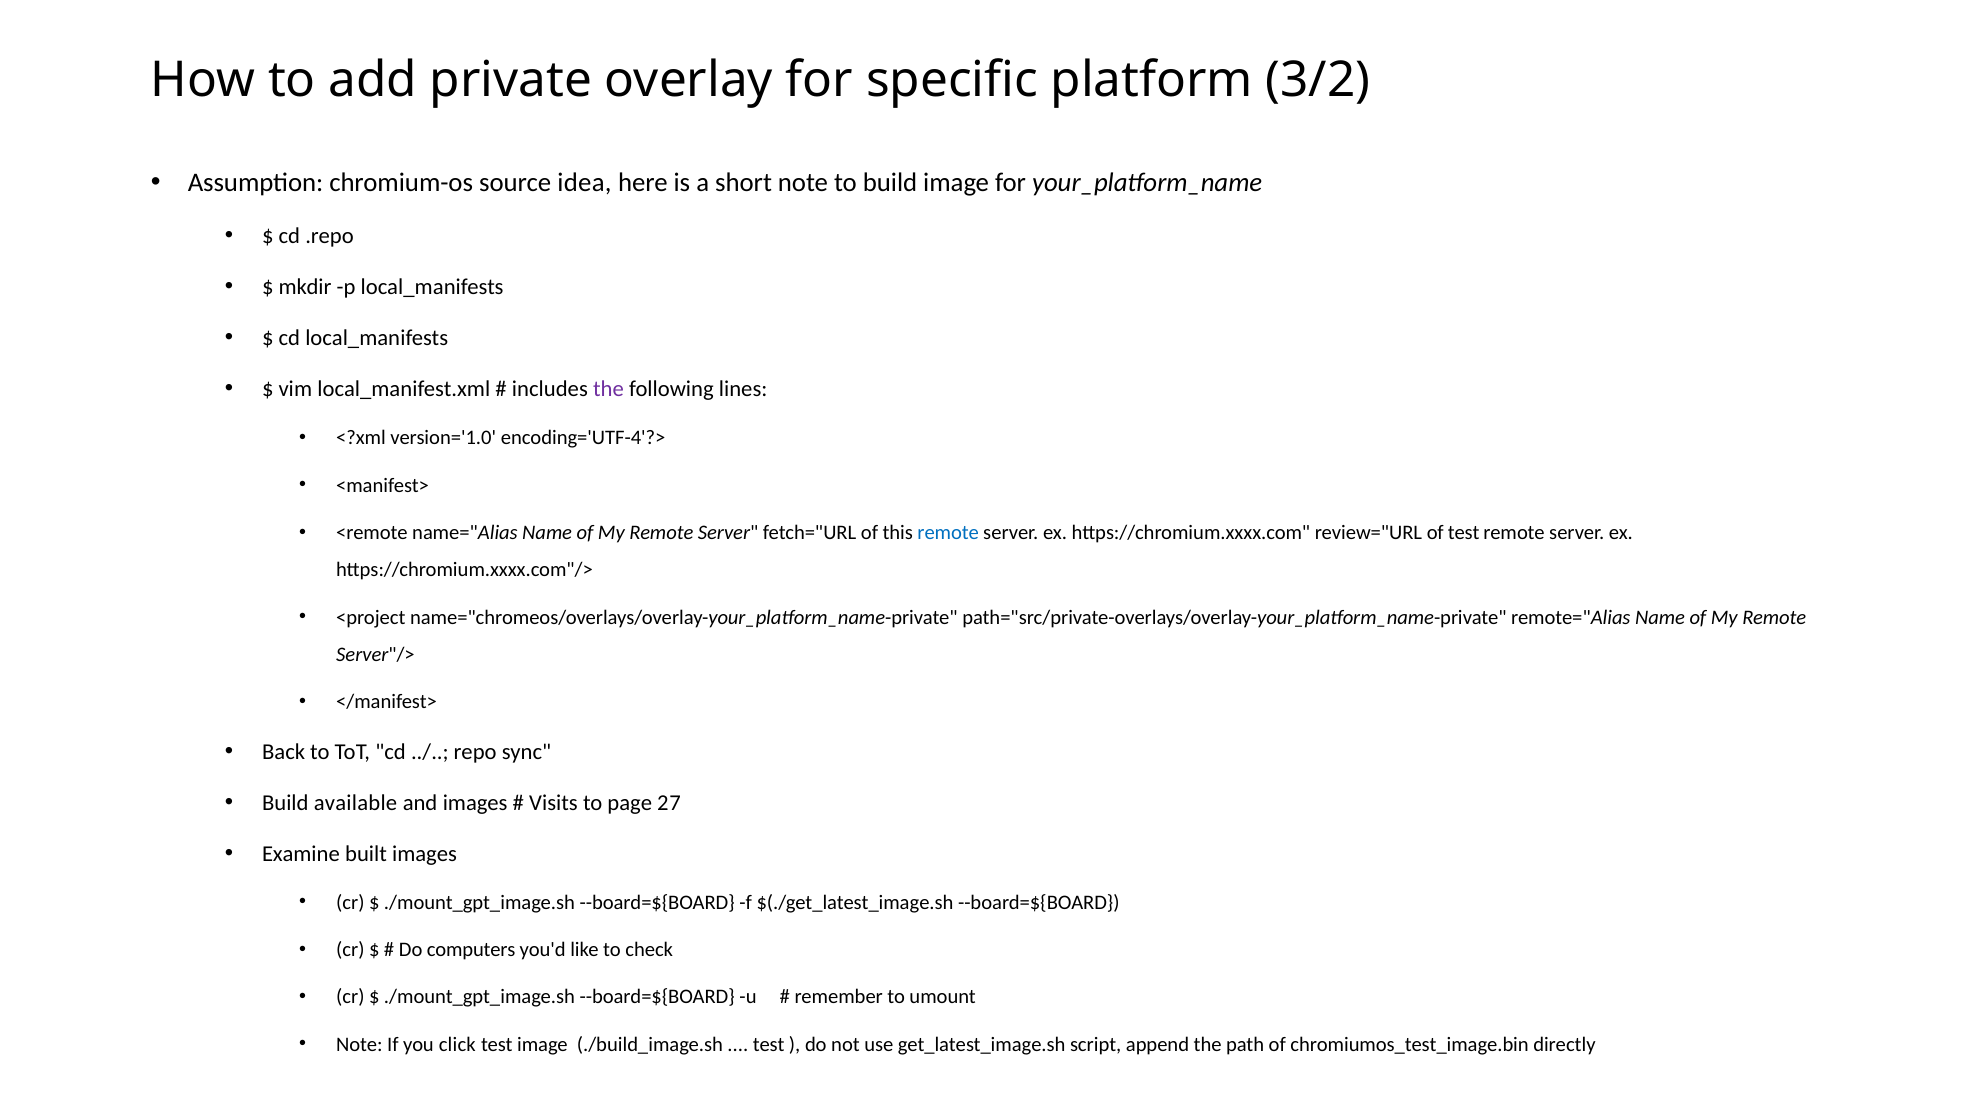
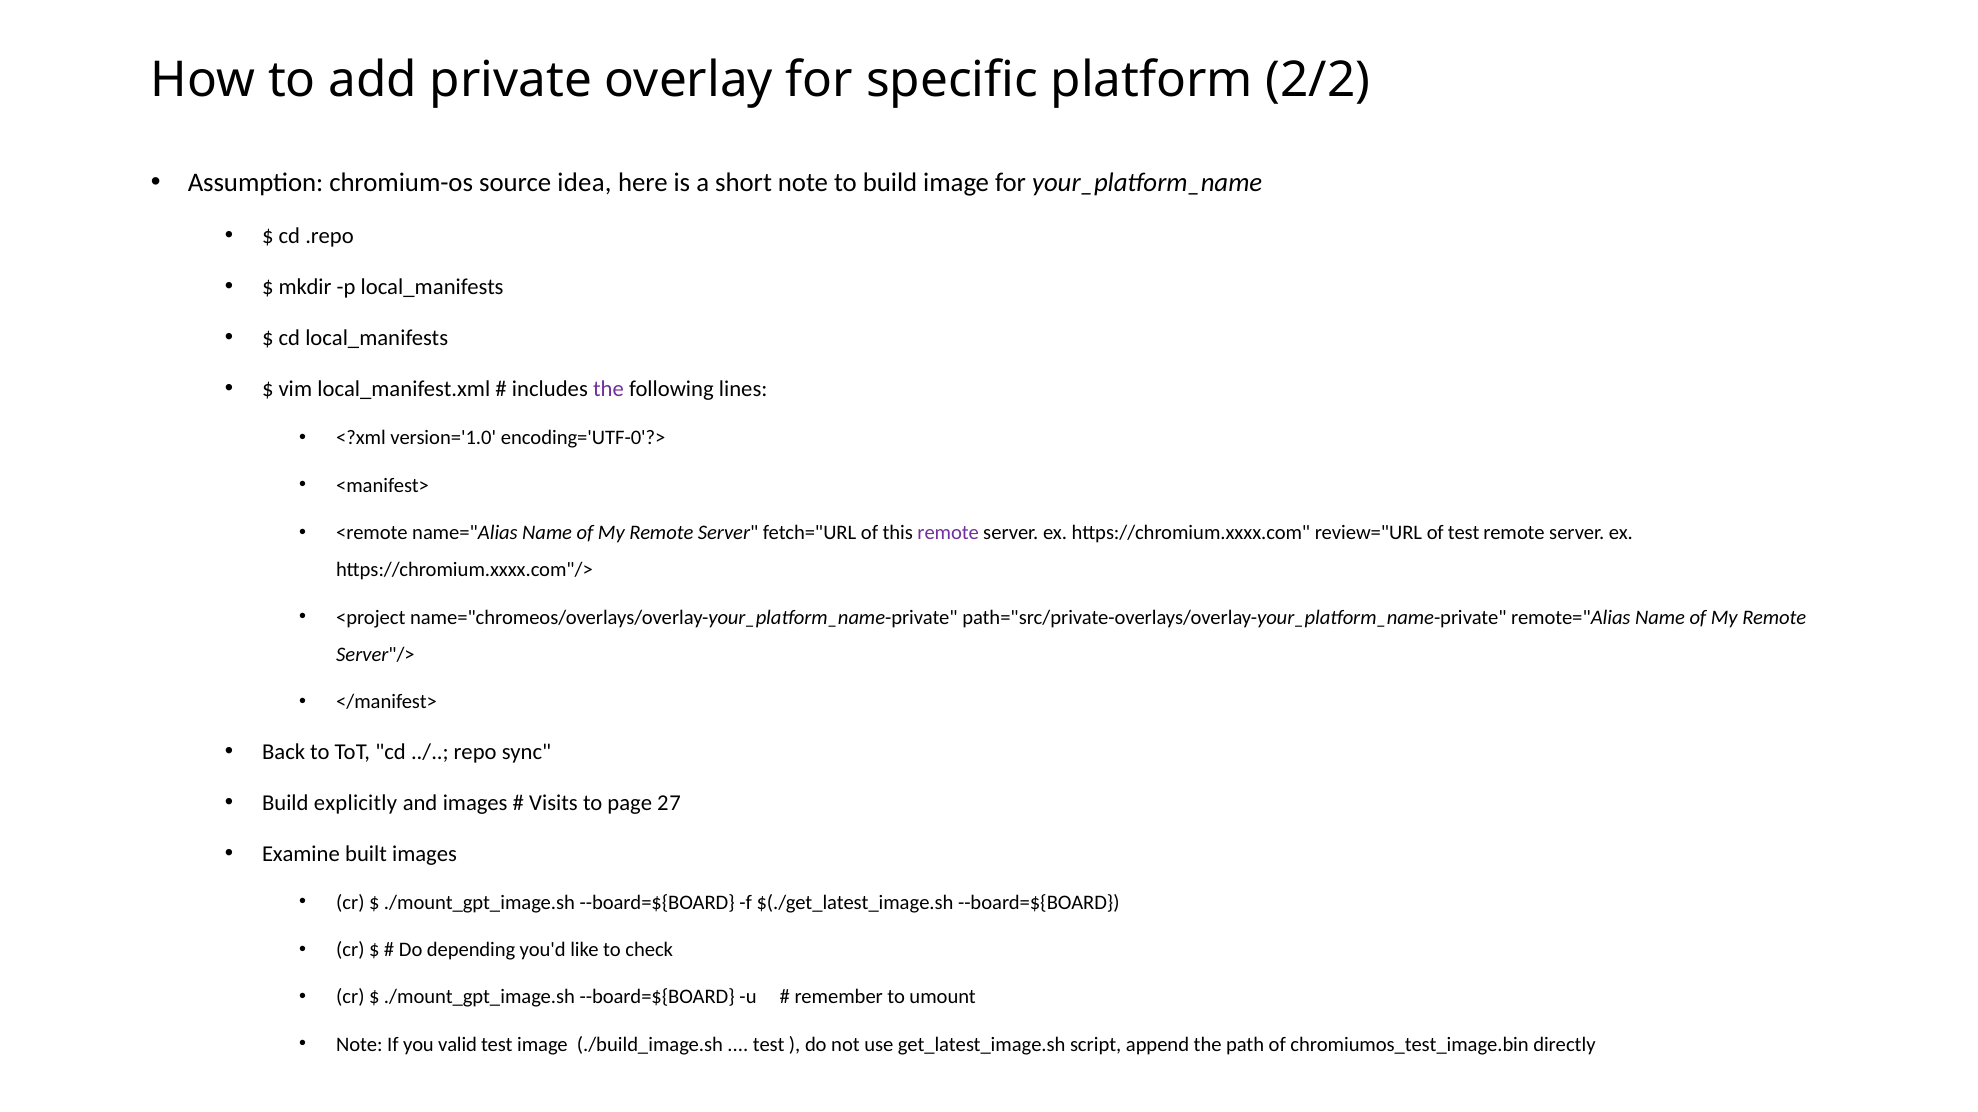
3/2: 3/2 -> 2/2
encoding='UTF-4'?>: encoding='UTF-4'?> -> encoding='UTF-0'?>
remote at (948, 533) colour: blue -> purple
available: available -> explicitly
computers: computers -> depending
click: click -> valid
